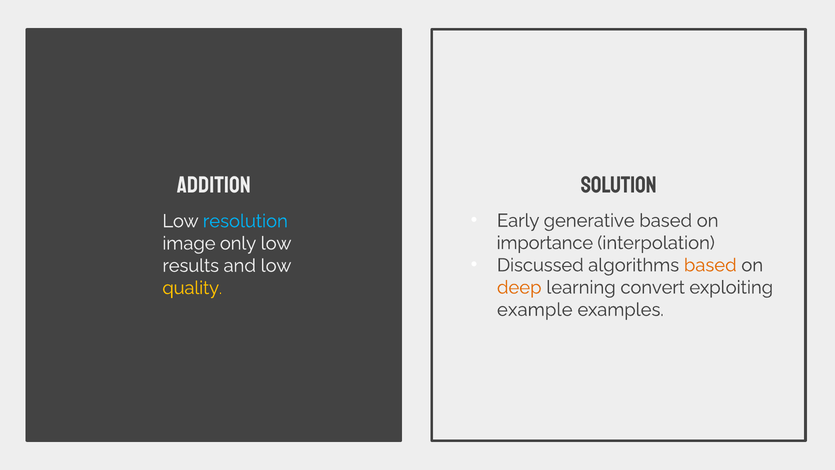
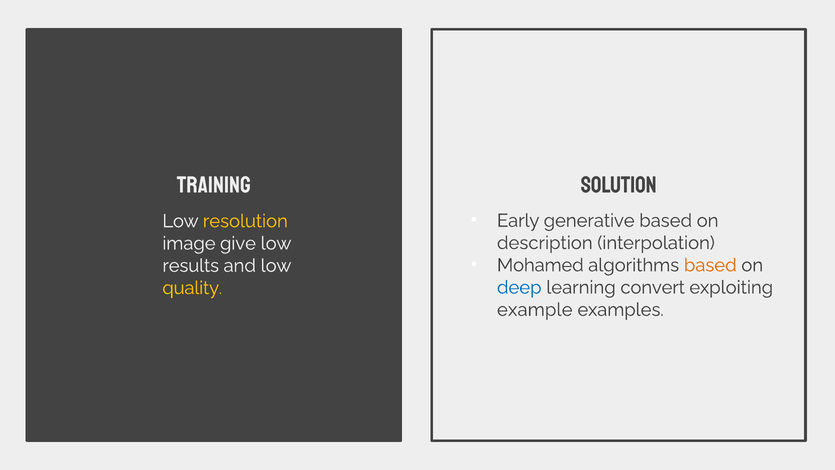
ADDITION: ADDITION -> TRAINING
resolution colour: light blue -> yellow
importance: importance -> description
only: only -> give
Discussed: Discussed -> Mohamed
deep colour: orange -> blue
